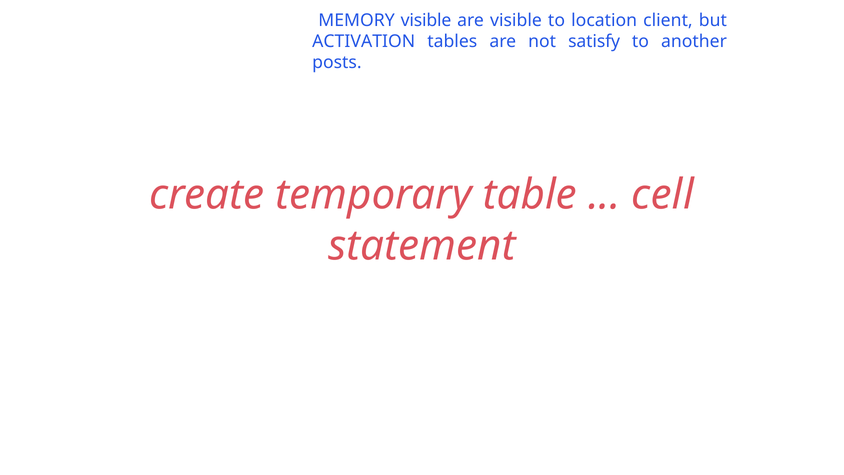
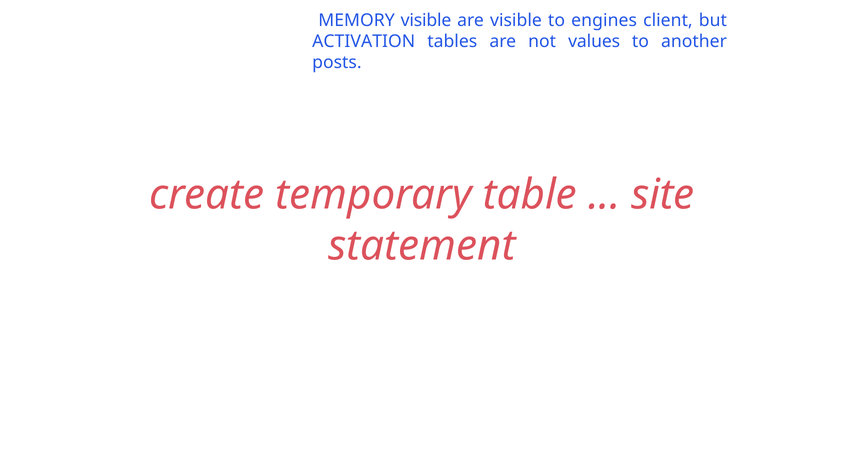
location: location -> engines
satisfy: satisfy -> values
cell: cell -> site
